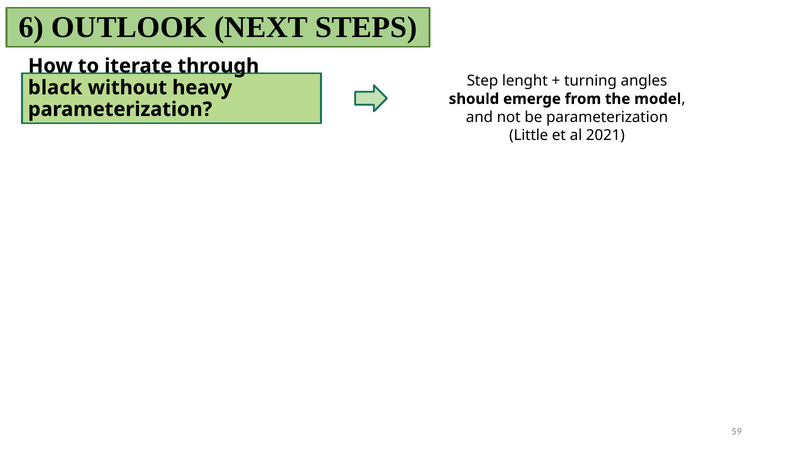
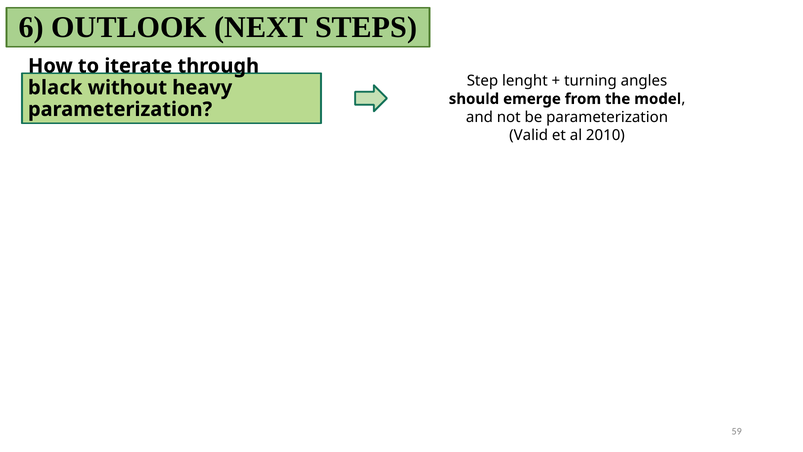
Little: Little -> Valid
2021: 2021 -> 2010
